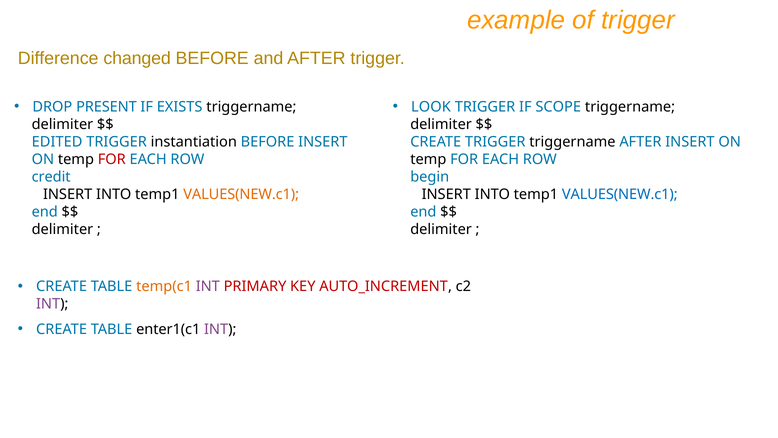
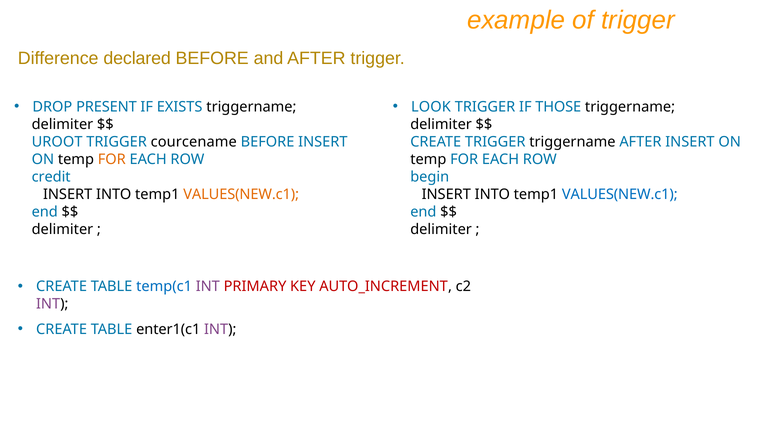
changed: changed -> declared
SCOPE: SCOPE -> THOSE
EDITED: EDITED -> UROOT
instantiation: instantiation -> courcename
FOR at (112, 159) colour: red -> orange
temp(c1 colour: orange -> blue
